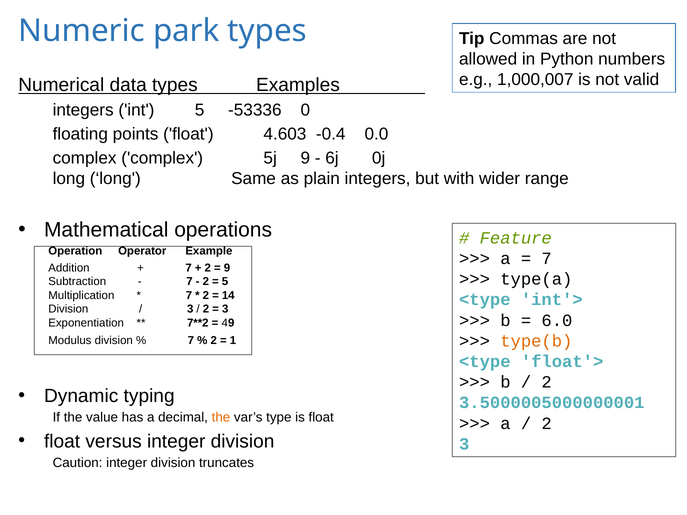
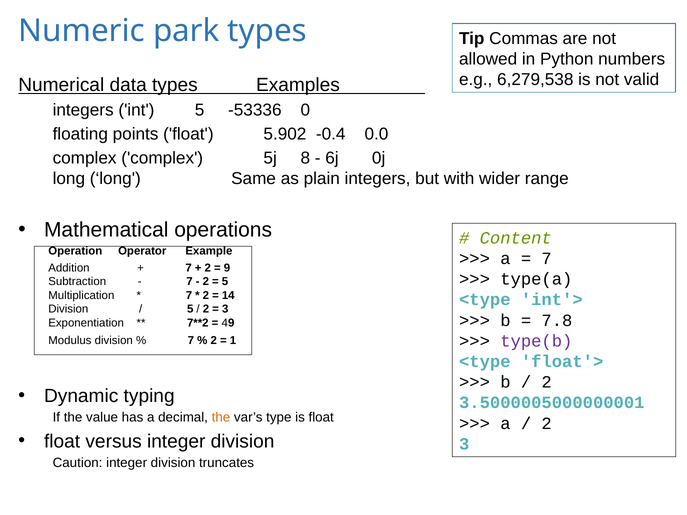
1,000,007: 1,000,007 -> 6,279,538
4.603: 4.603 -> 5.902
5j 9: 9 -> 8
Feature: Feature -> Content
3 at (190, 309): 3 -> 5
6.0: 6.0 -> 7.8
type(b colour: orange -> purple
